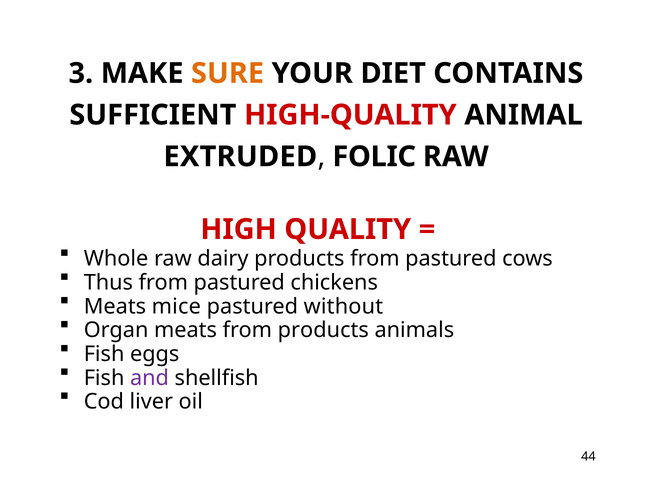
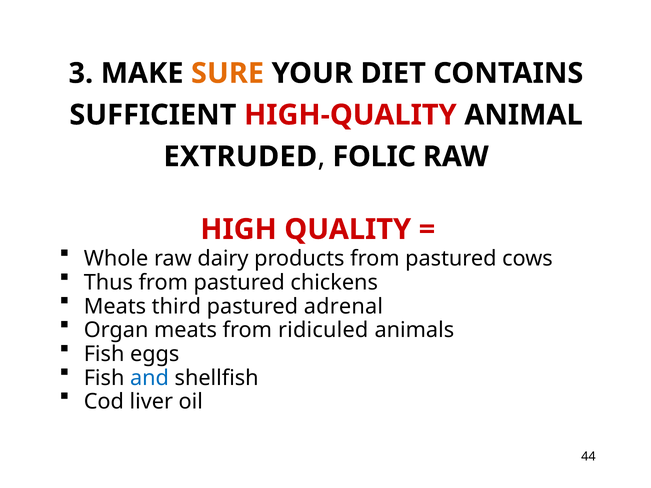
mice: mice -> third
without: without -> adrenal
from products: products -> ridiculed
and colour: purple -> blue
